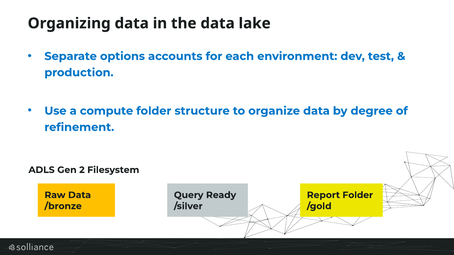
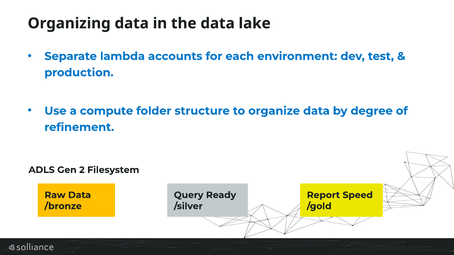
options: options -> lambda
Report Folder: Folder -> Speed
